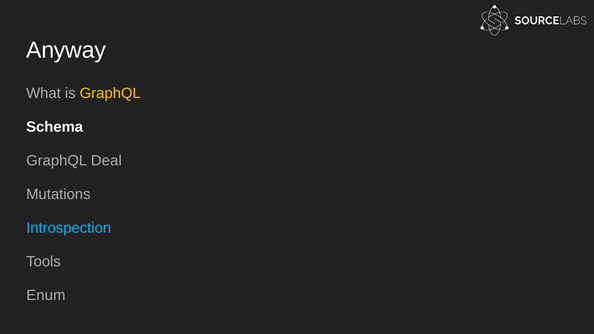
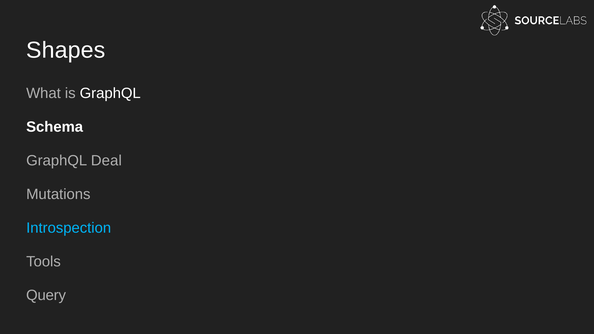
Anyway: Anyway -> Shapes
GraphQL at (110, 93) colour: yellow -> white
Enum: Enum -> Query
